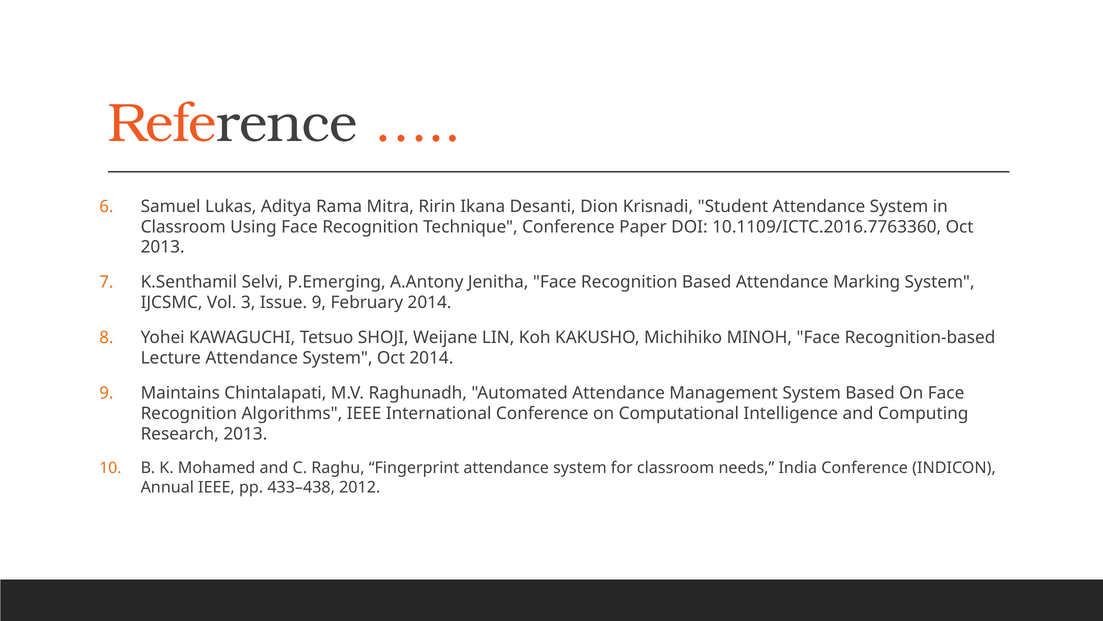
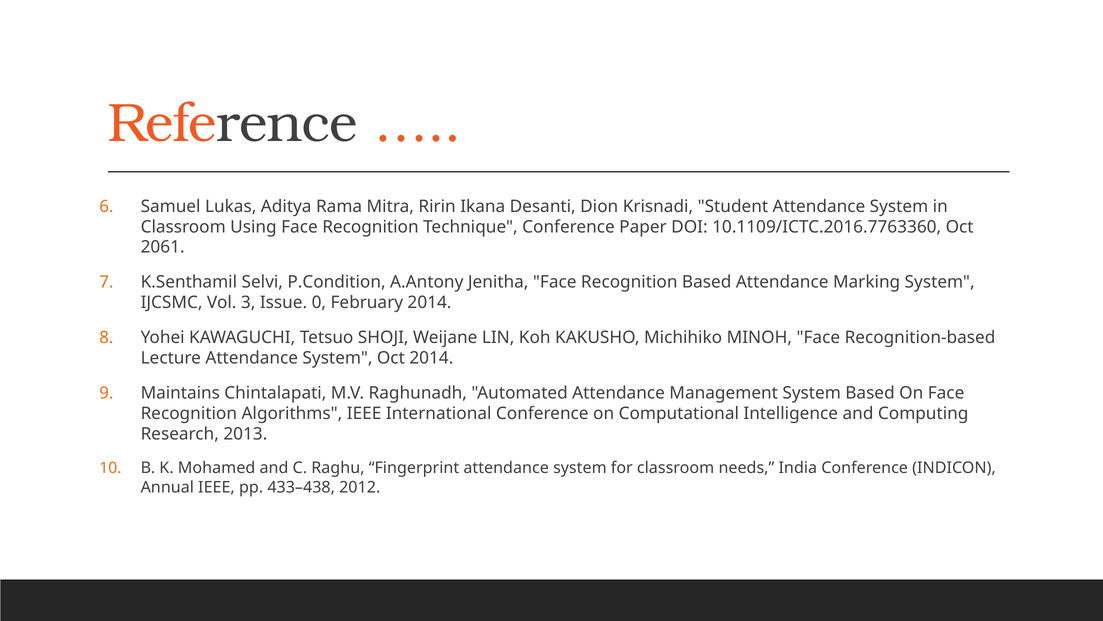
2013 at (163, 247): 2013 -> 2061
P.Emerging: P.Emerging -> P.Condition
Issue 9: 9 -> 0
